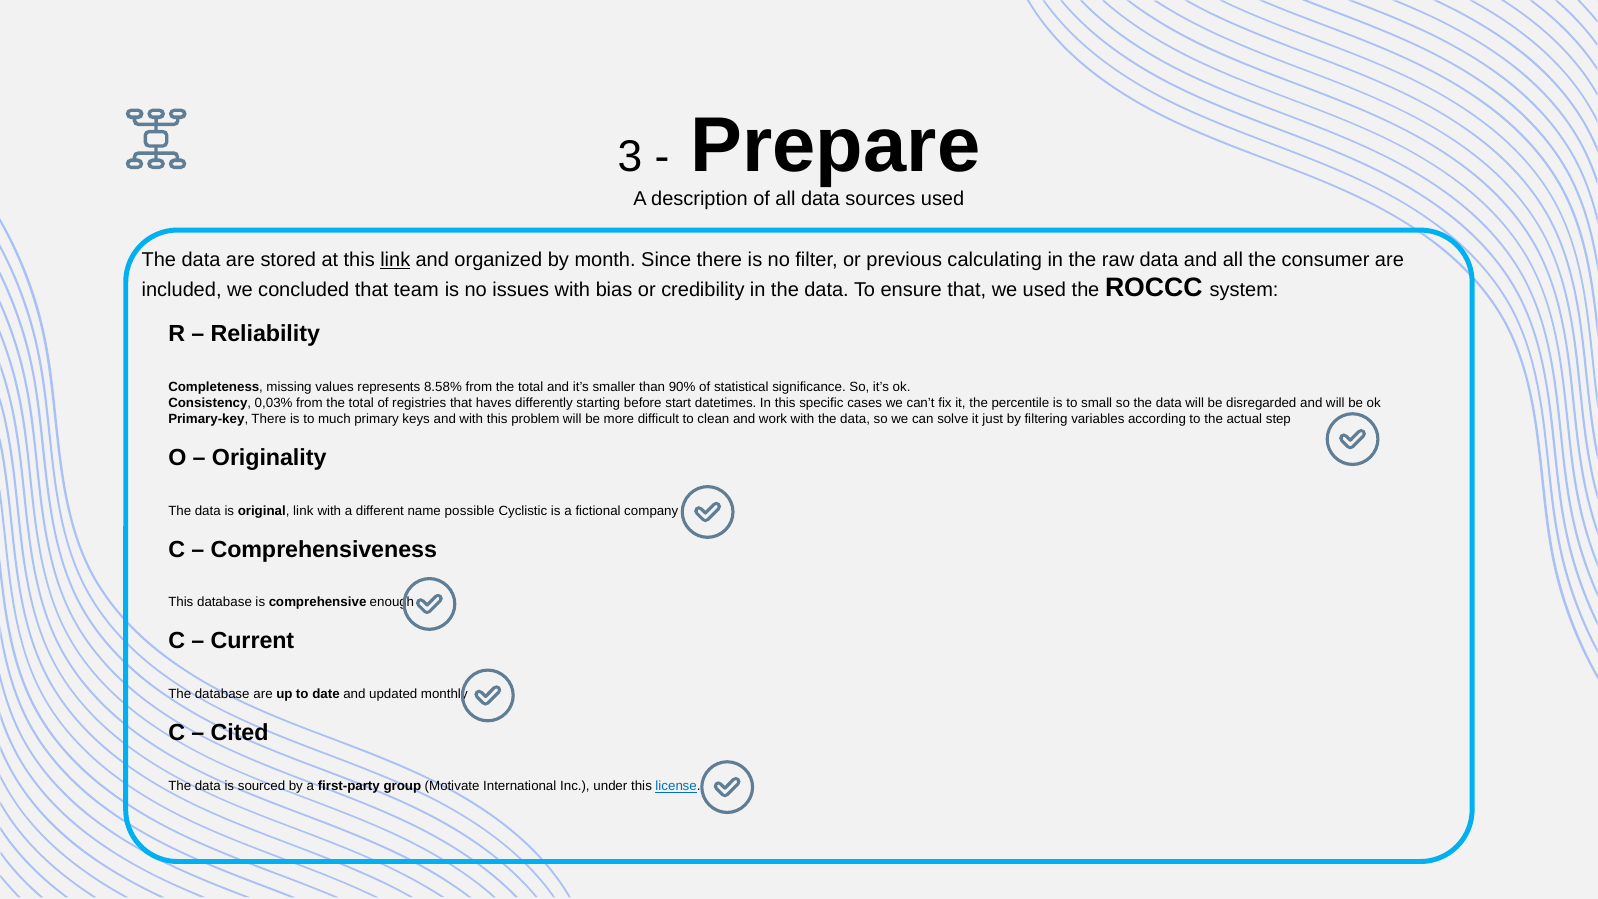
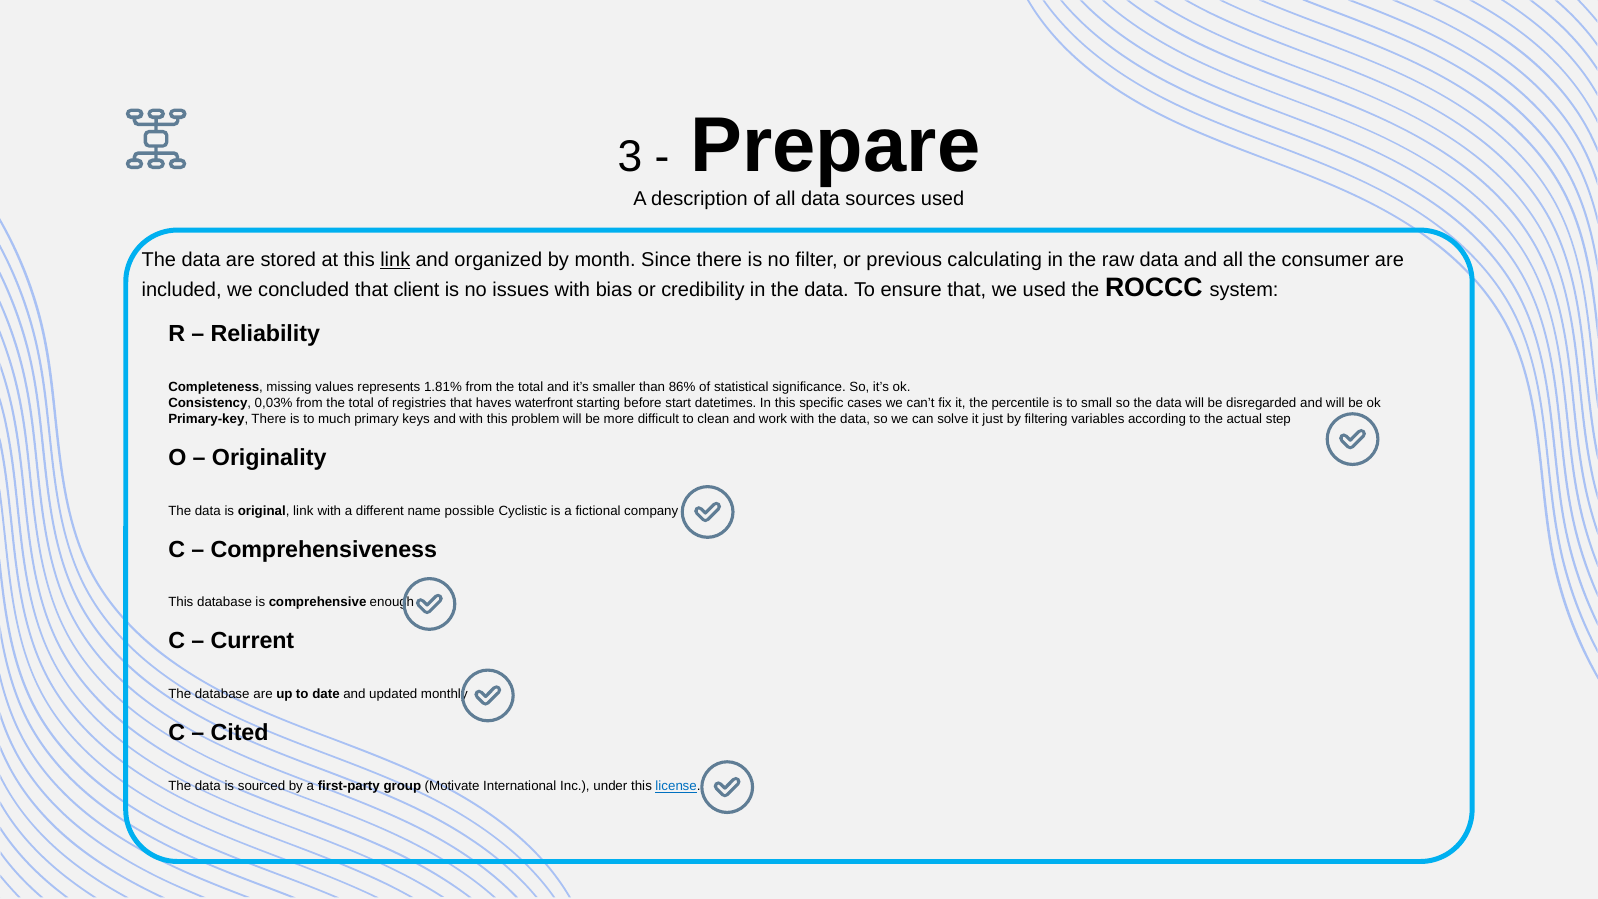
team: team -> client
8.58%: 8.58% -> 1.81%
90%: 90% -> 86%
differently: differently -> waterfront
